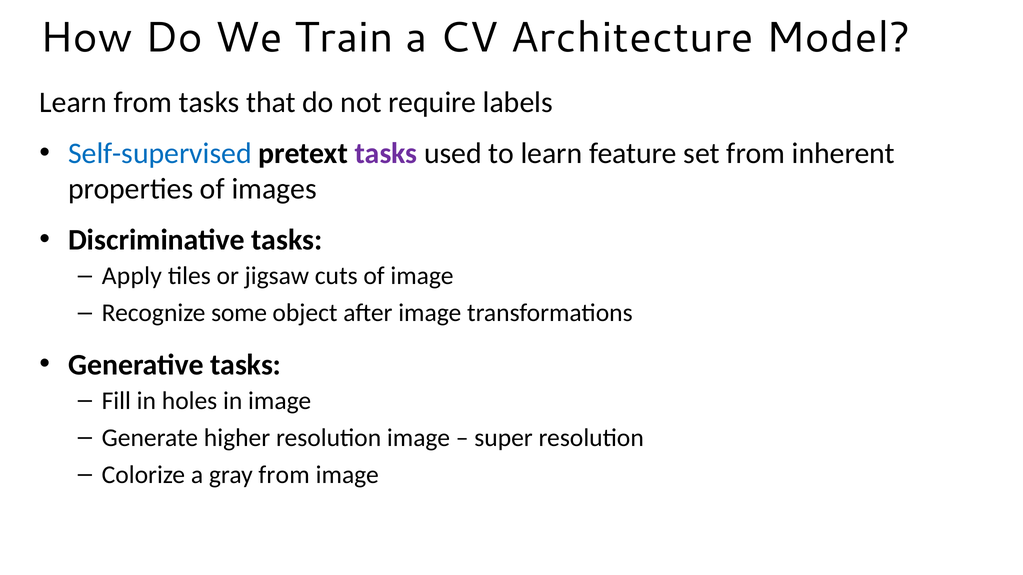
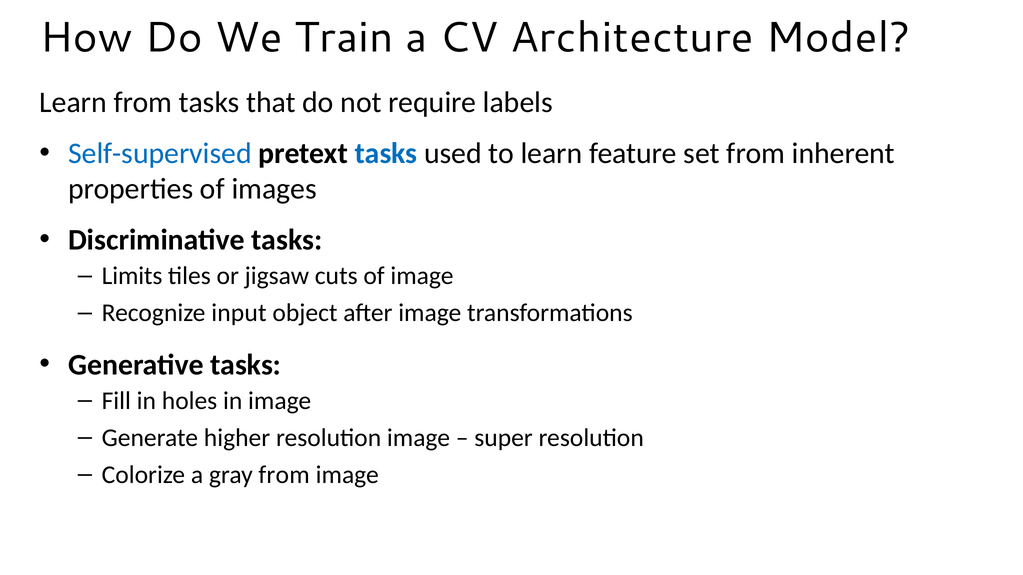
tasks at (386, 153) colour: purple -> blue
Apply: Apply -> Limits
some: some -> input
